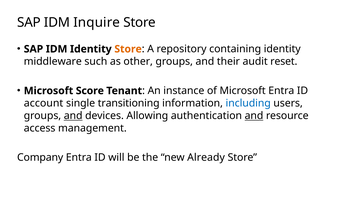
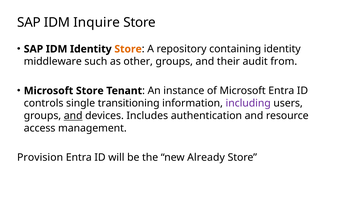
reset: reset -> from
Microsoft Score: Score -> Store
account: account -> controls
including colour: blue -> purple
Allowing: Allowing -> Includes
and at (254, 116) underline: present -> none
Company: Company -> Provision
